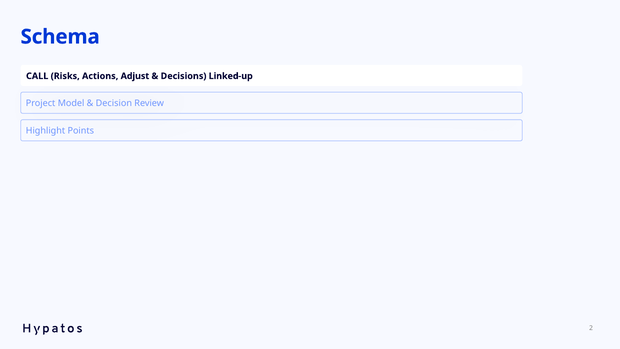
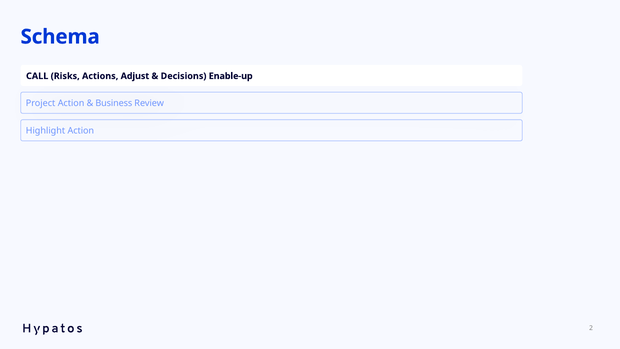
Linked-up: Linked-up -> Enable-up
Project Model: Model -> Action
Decision: Decision -> Business
Highlight Points: Points -> Action
